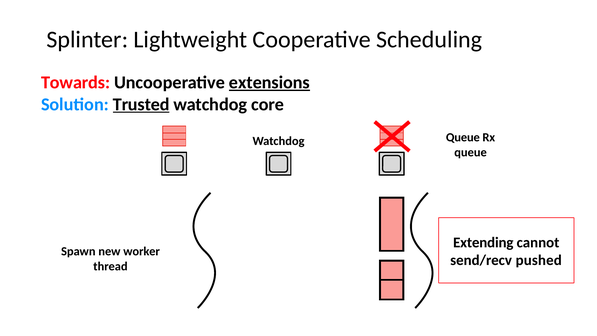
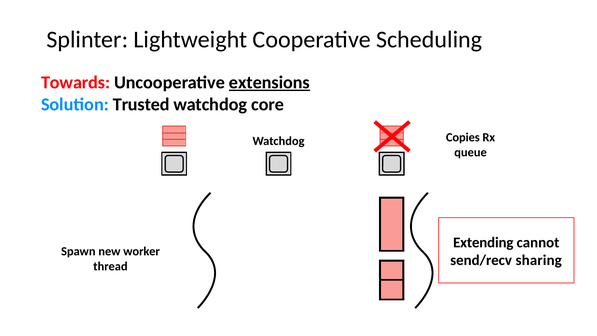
Trusted underline: present -> none
Queue at (463, 137): Queue -> Copies
pushed: pushed -> sharing
